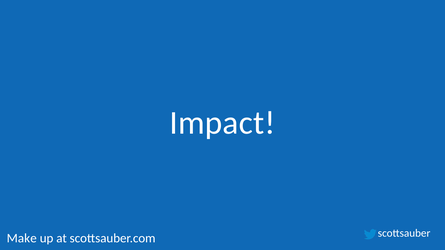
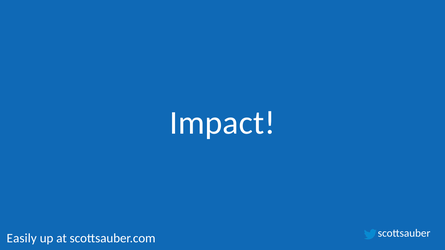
Make: Make -> Easily
